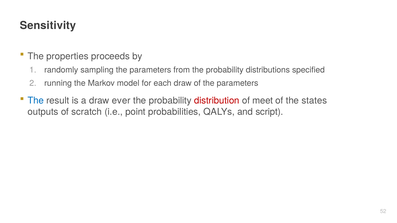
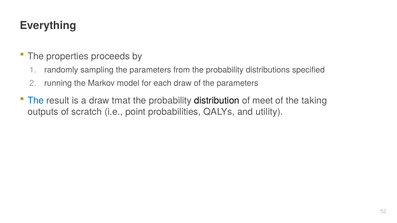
Sensitivity: Sensitivity -> Everything
ever: ever -> tmat
distribution colour: red -> black
states: states -> taking
script: script -> utility
